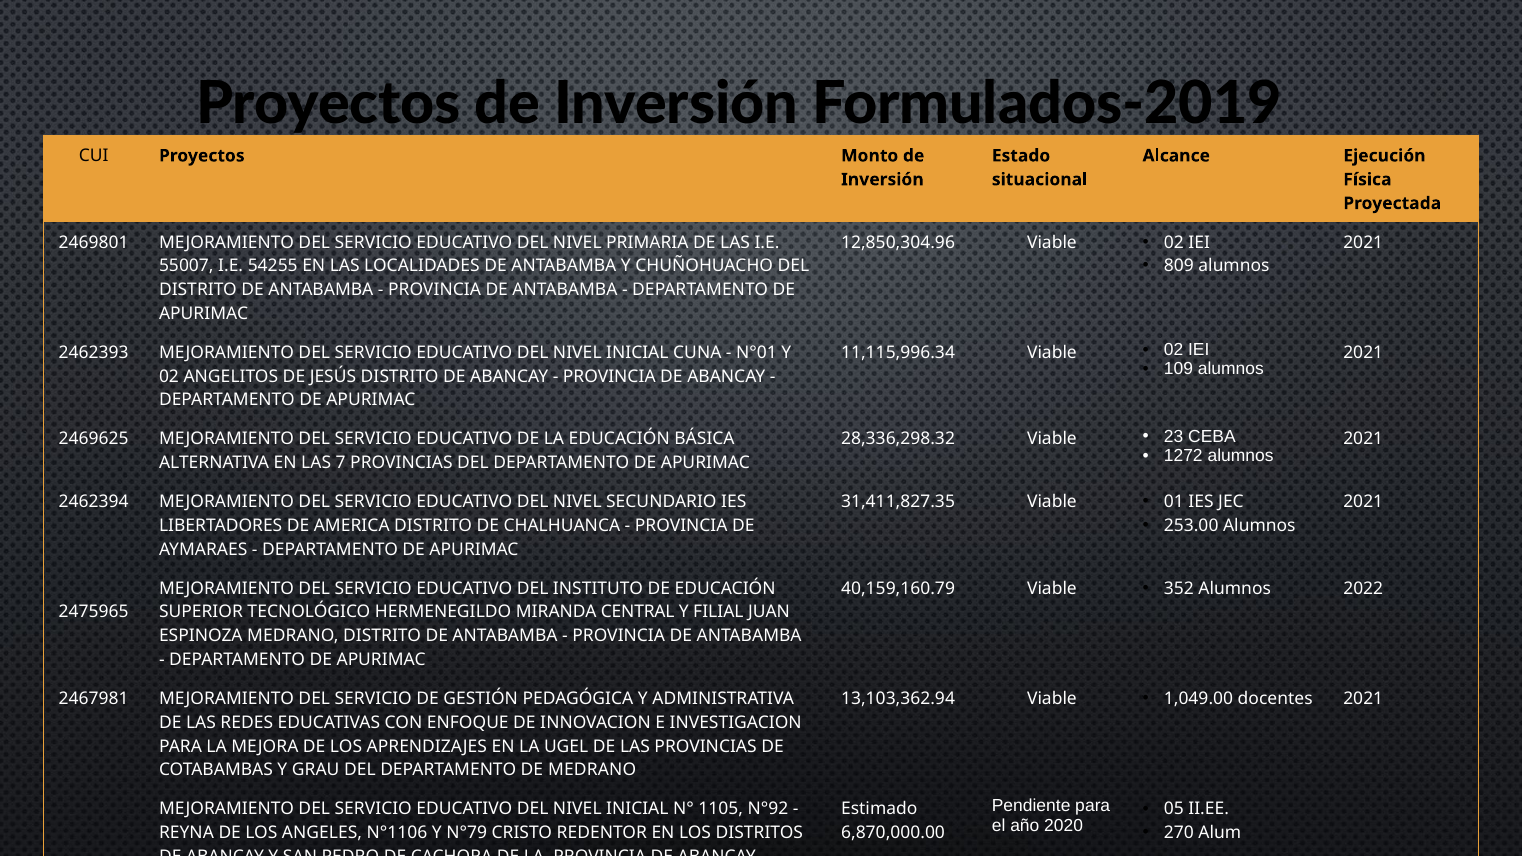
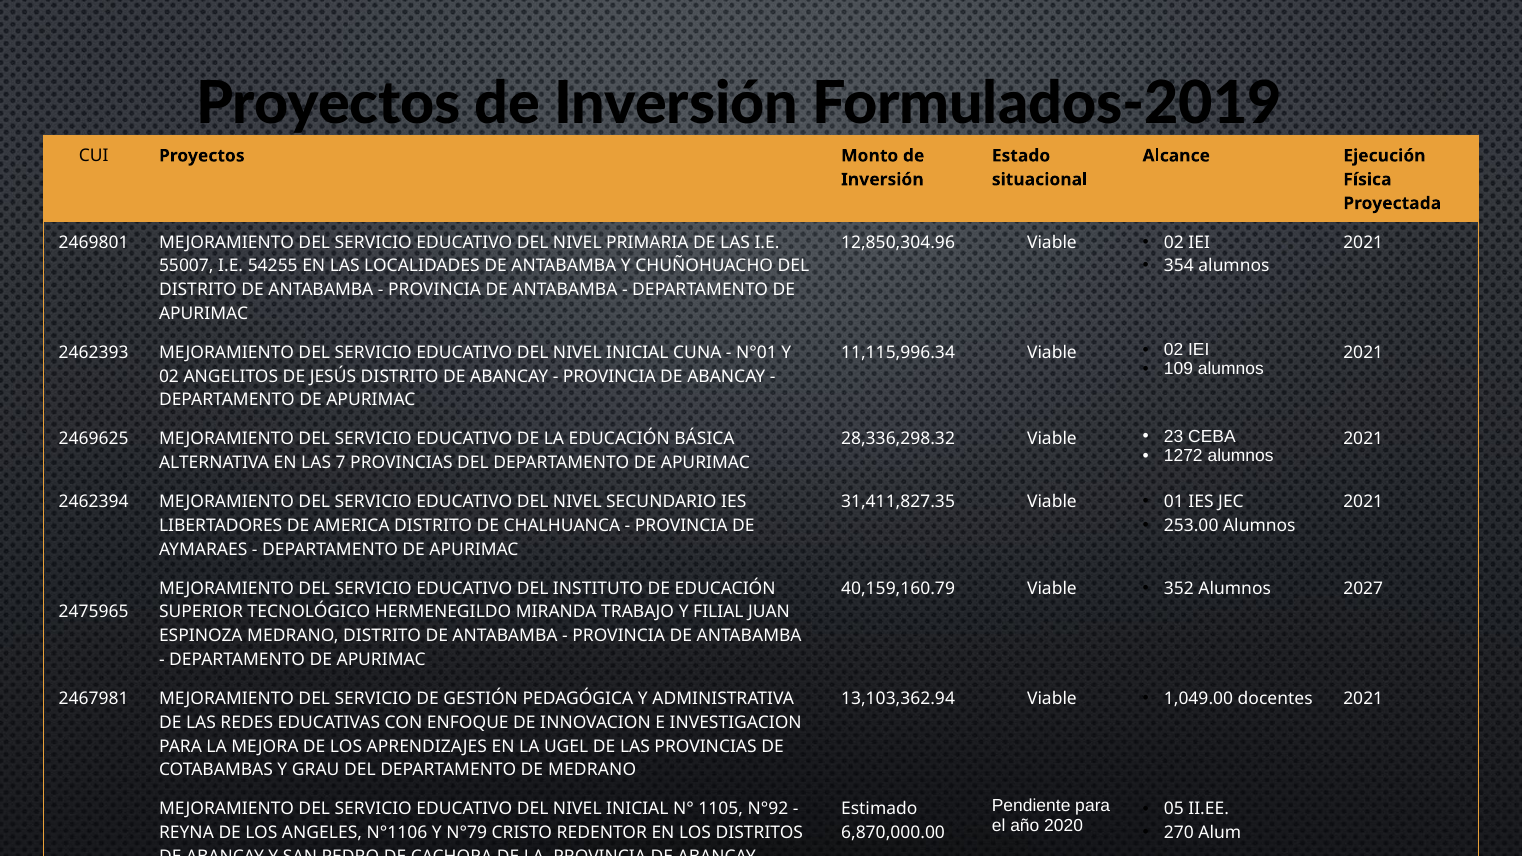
809: 809 -> 354
2022: 2022 -> 2027
CENTRAL: CENTRAL -> TRABAJO
